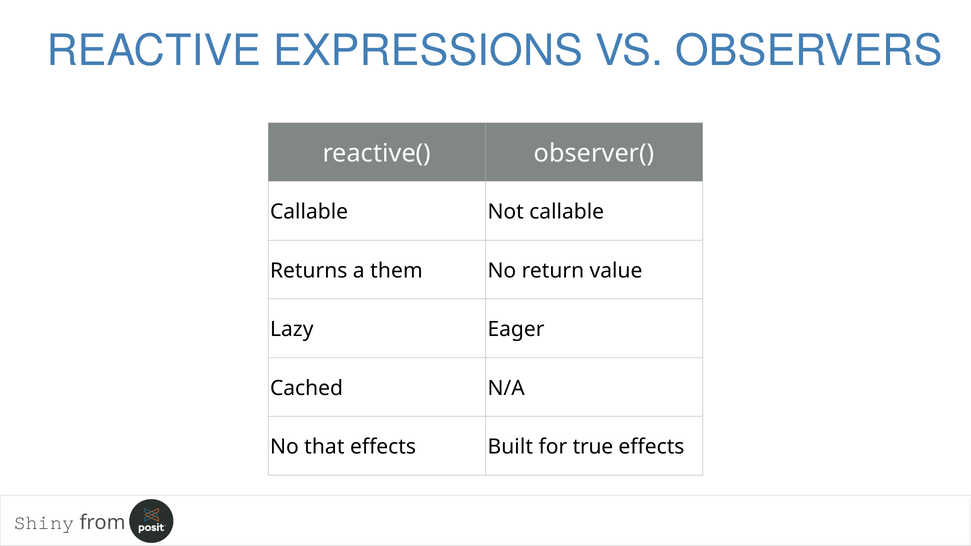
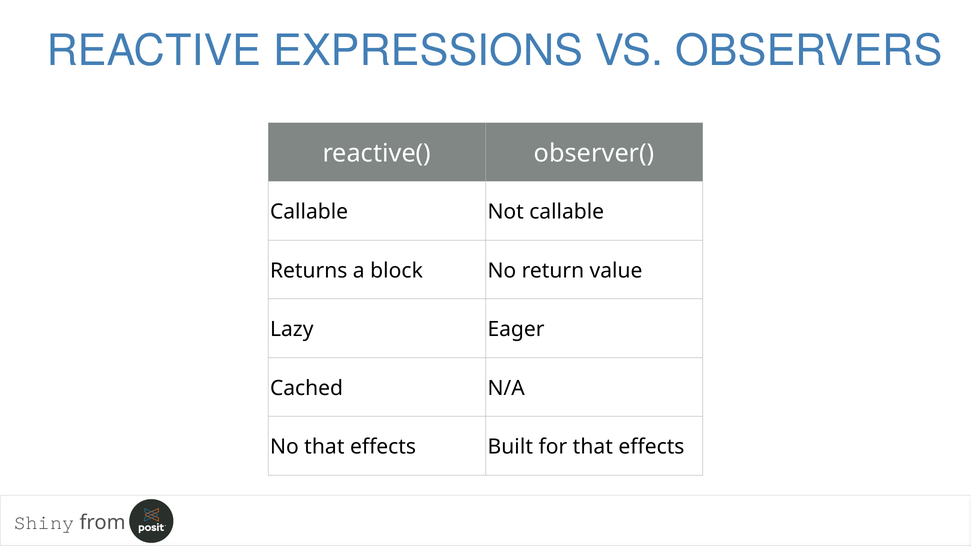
them: them -> block
for true: true -> that
